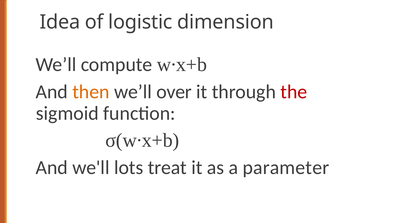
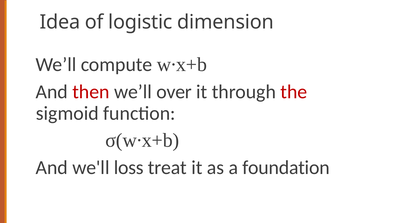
then colour: orange -> red
lots: lots -> loss
parameter: parameter -> foundation
